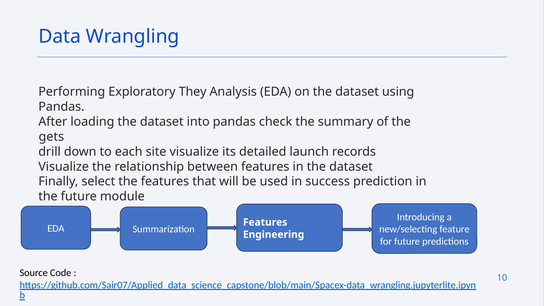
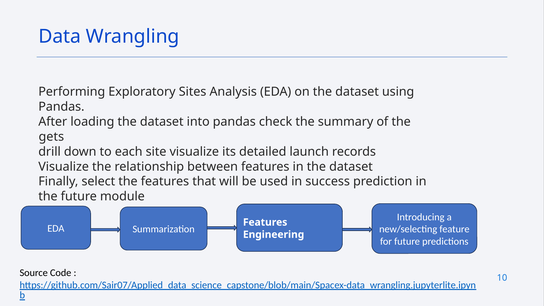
They: They -> Sites
